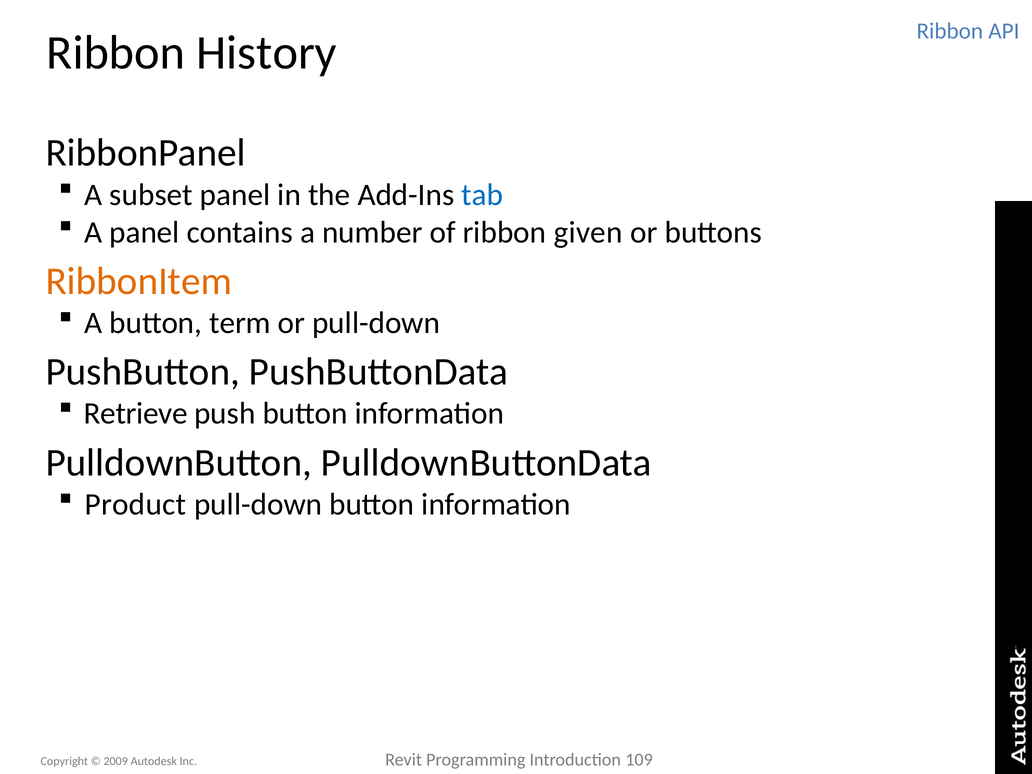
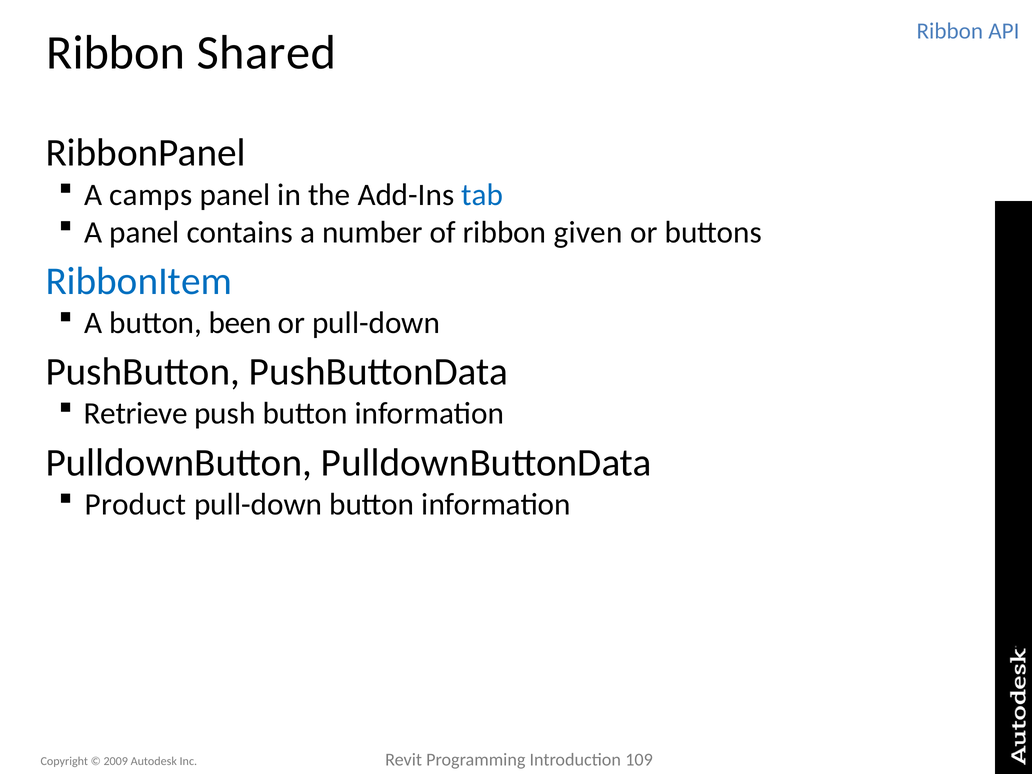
History: History -> Shared
subset: subset -> camps
RibbonItem colour: orange -> blue
term: term -> been
